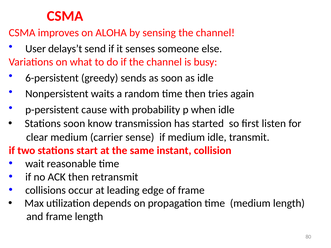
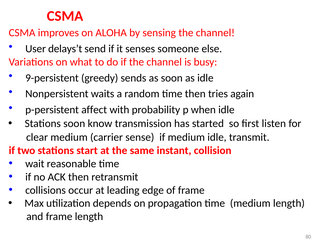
6-persistent: 6-persistent -> 9-persistent
cause: cause -> affect
